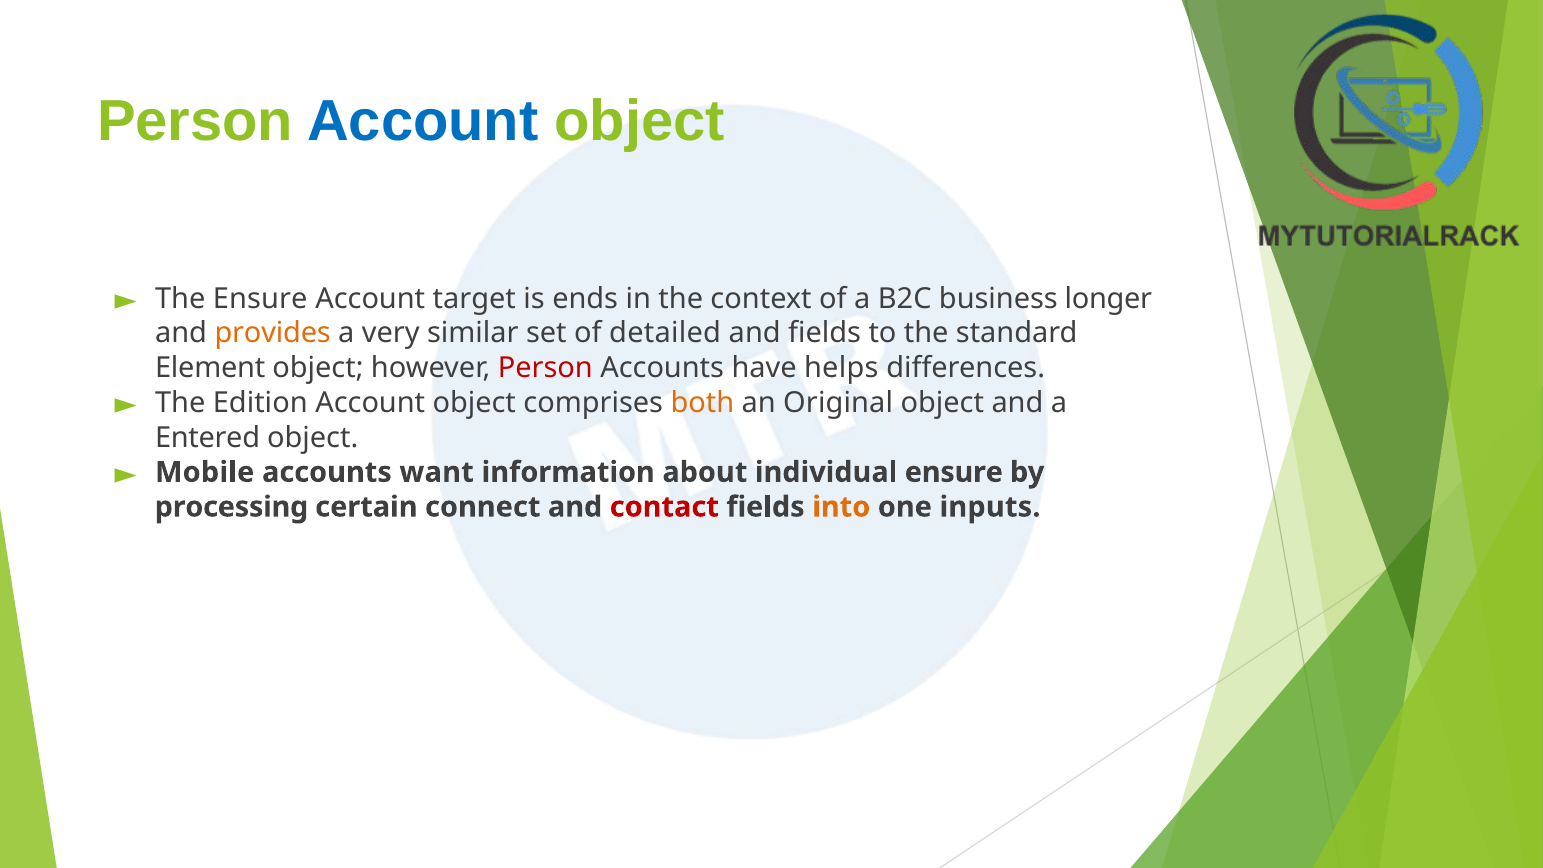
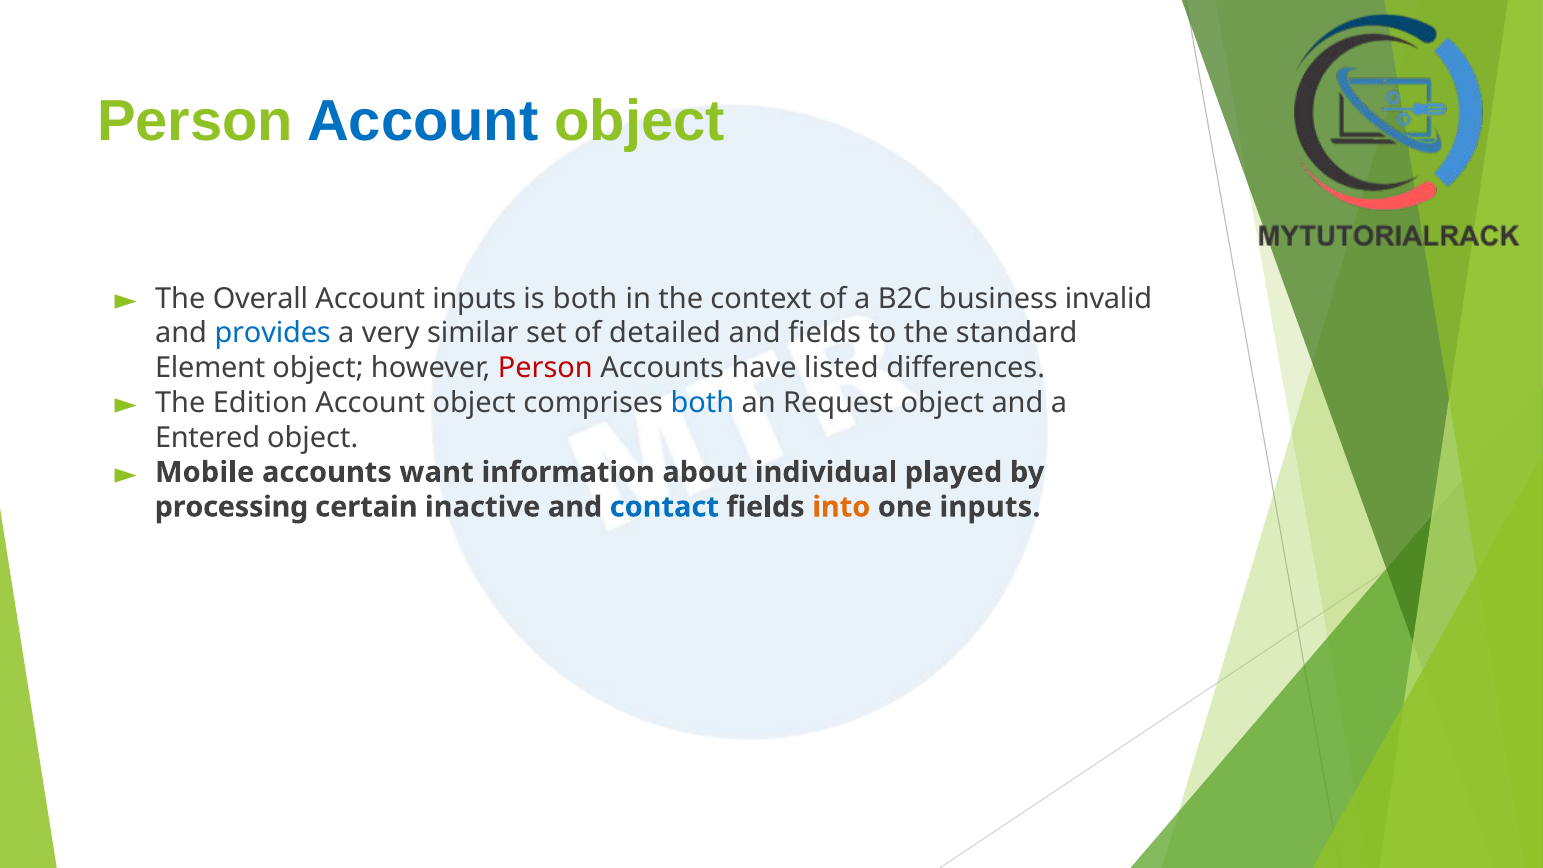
The Ensure: Ensure -> Overall
Account target: target -> inputs
is ends: ends -> both
longer: longer -> invalid
provides colour: orange -> blue
helps: helps -> listed
both at (702, 403) colour: orange -> blue
Original: Original -> Request
individual ensure: ensure -> played
connect: connect -> inactive
contact colour: red -> blue
